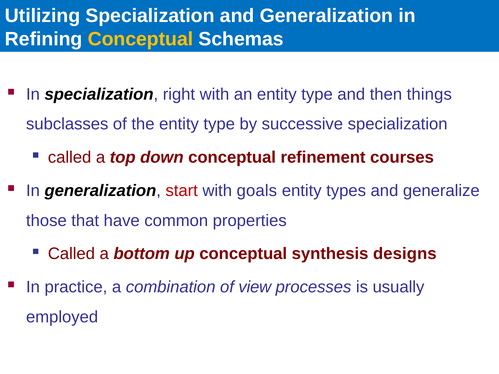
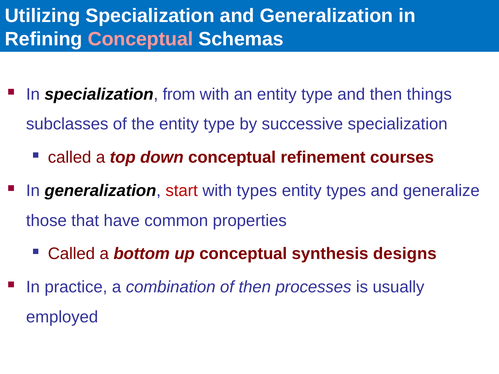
Conceptual at (140, 39) colour: yellow -> pink
right: right -> from
with goals: goals -> types
of view: view -> then
